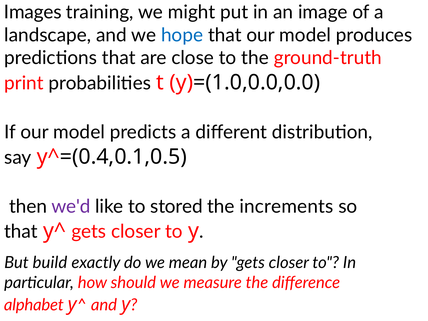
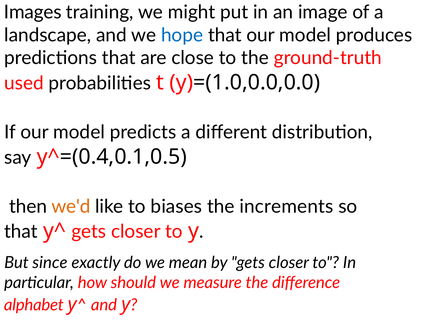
print: print -> used
we'd colour: purple -> orange
stored: stored -> biases
build: build -> since
